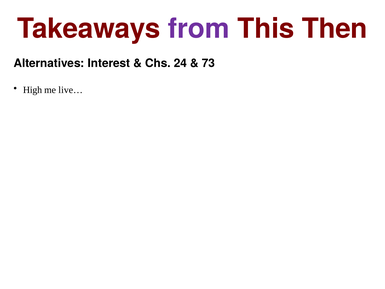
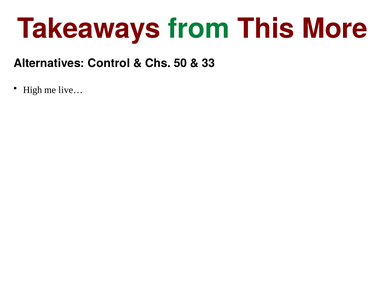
from colour: purple -> green
Then: Then -> More
Interest: Interest -> Control
24: 24 -> 50
73: 73 -> 33
